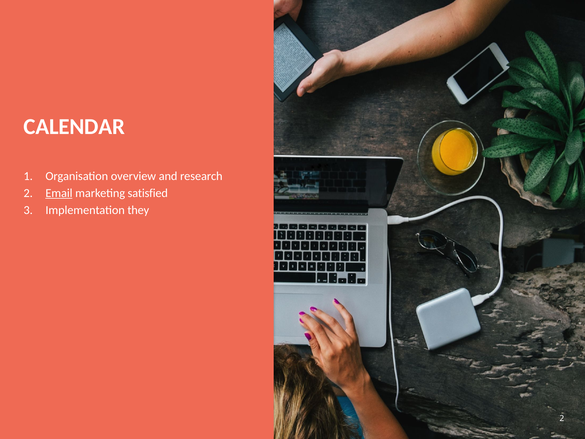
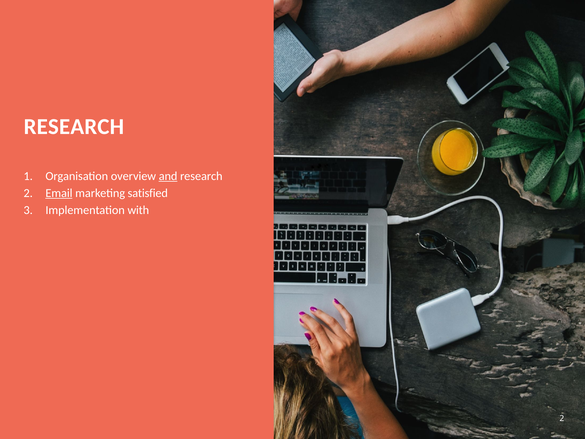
CALENDAR at (74, 127): CALENDAR -> RESEARCH
and underline: none -> present
they: they -> with
